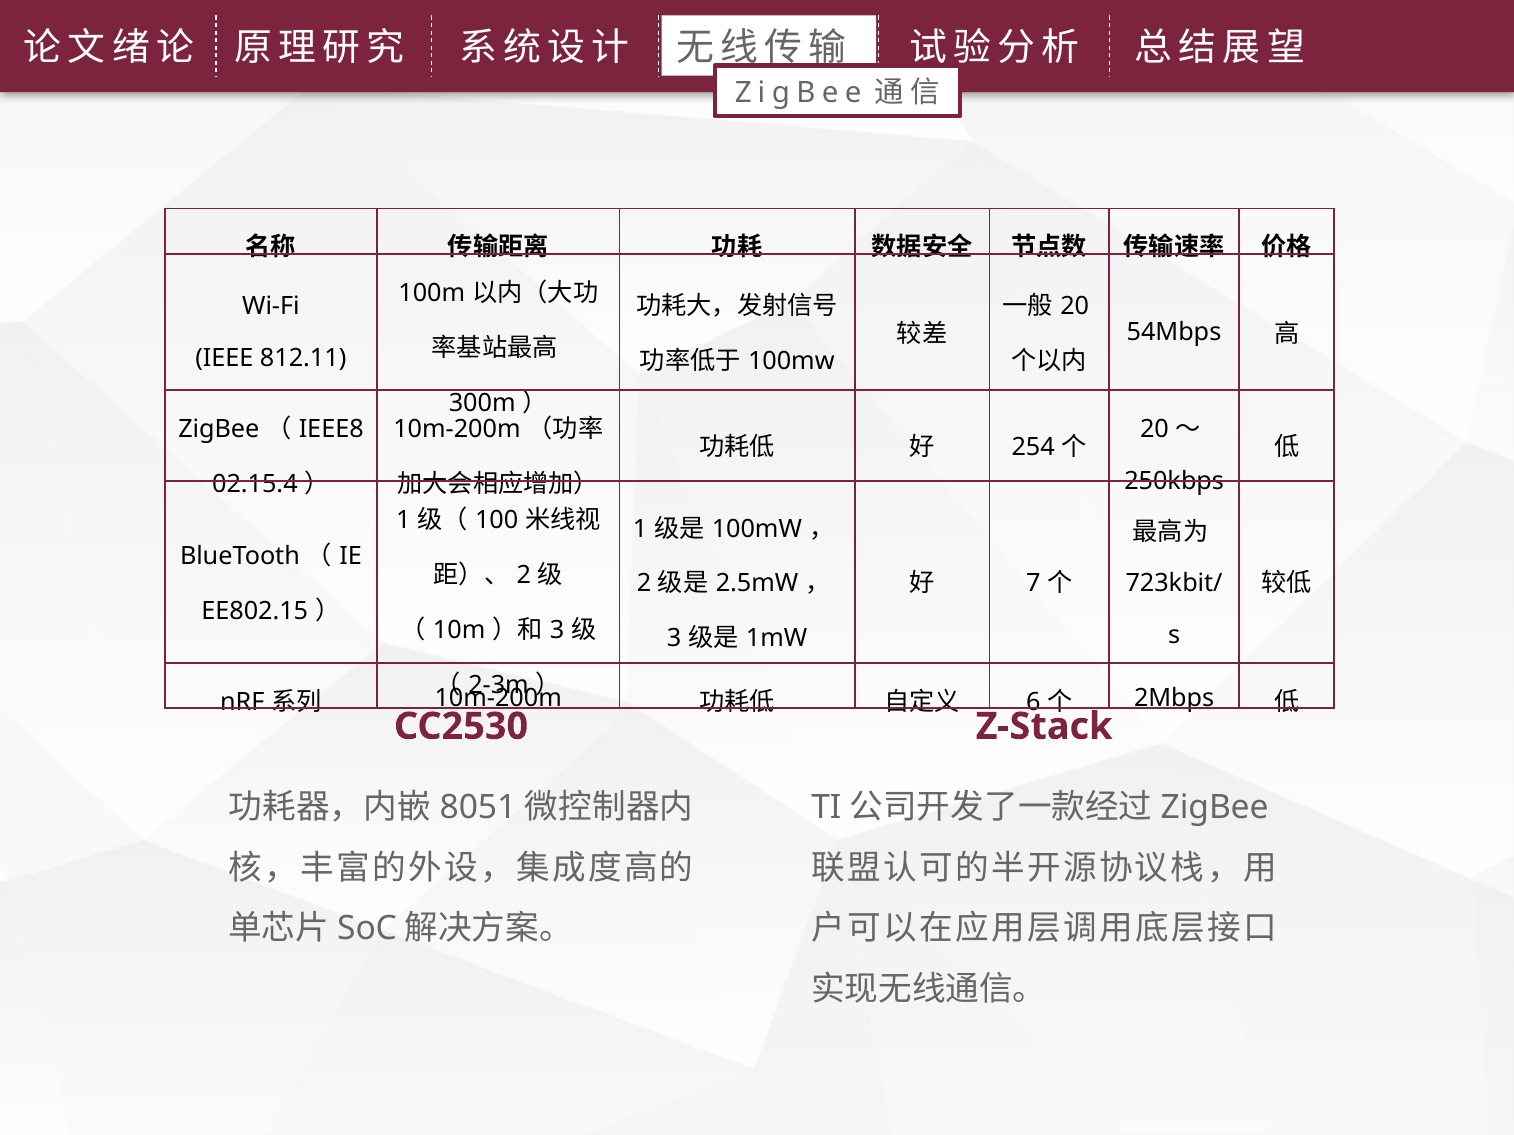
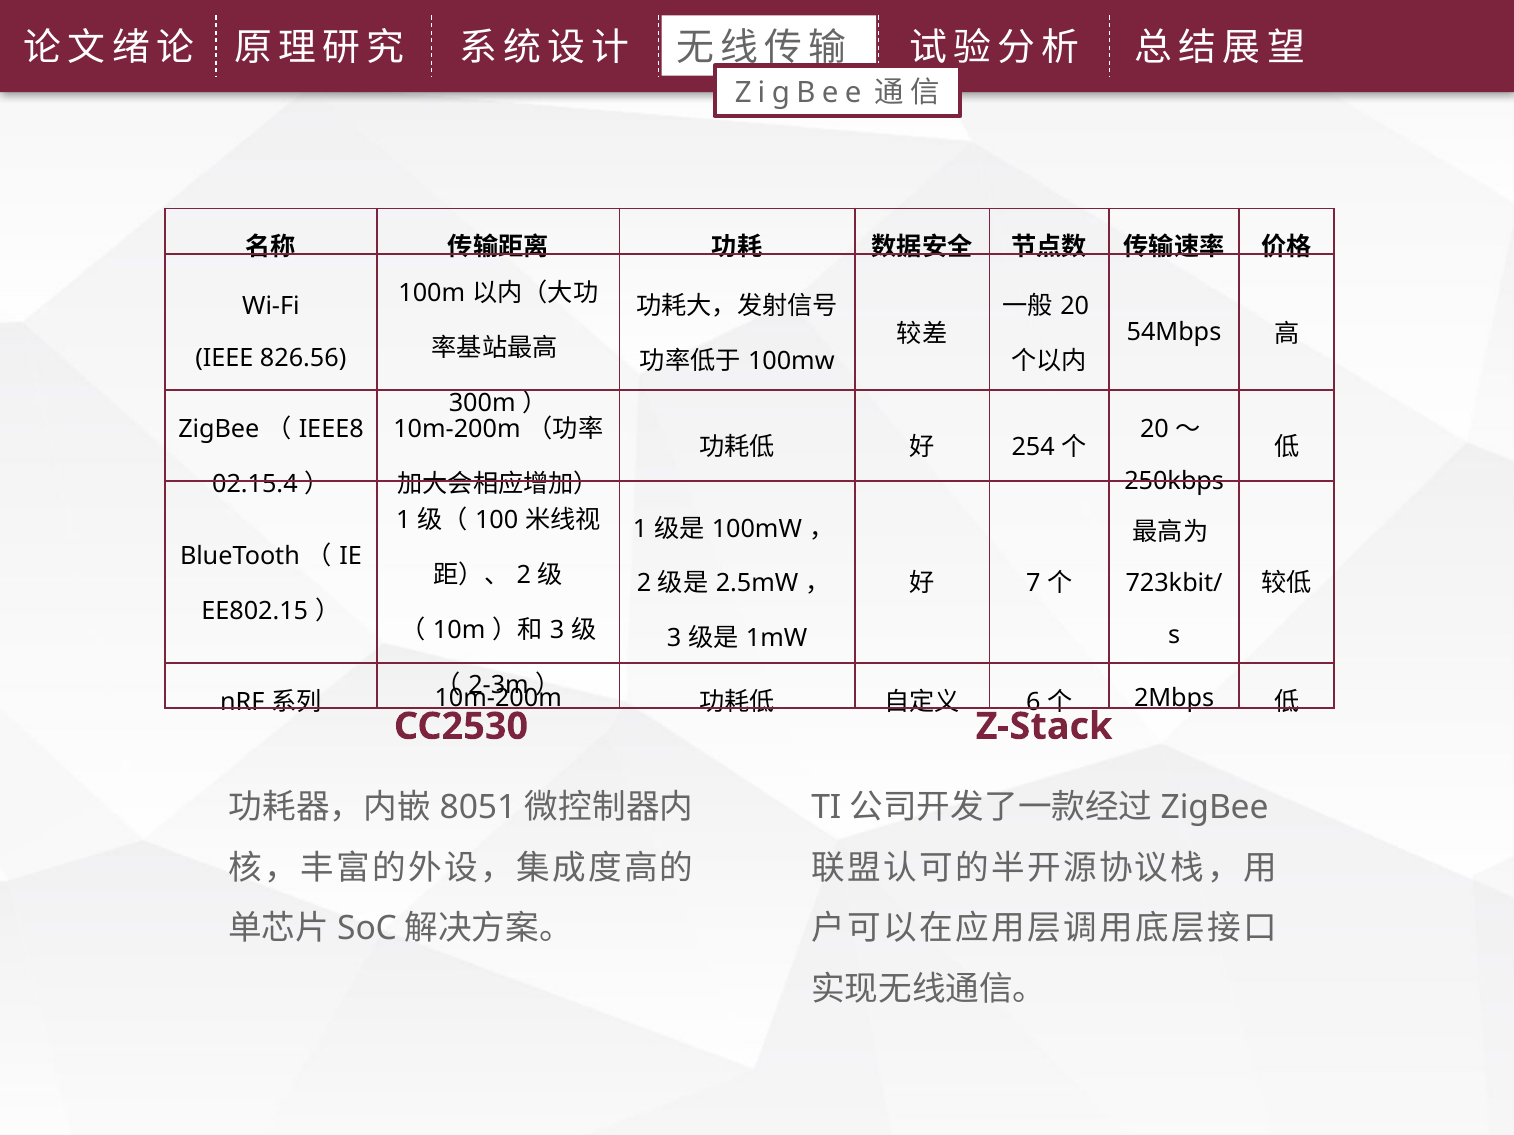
812.11: 812.11 -> 826.56
